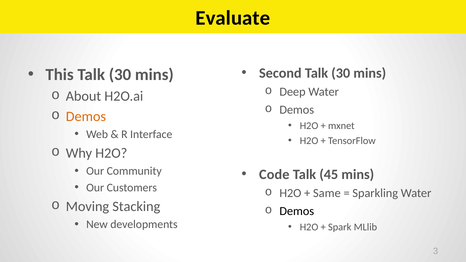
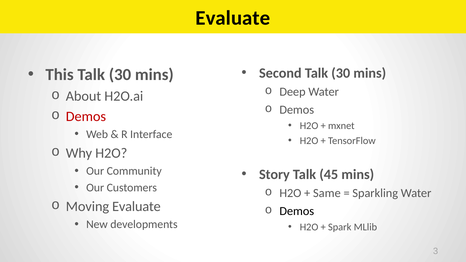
Demos at (86, 116) colour: orange -> red
Code: Code -> Story
Moving Stacking: Stacking -> Evaluate
